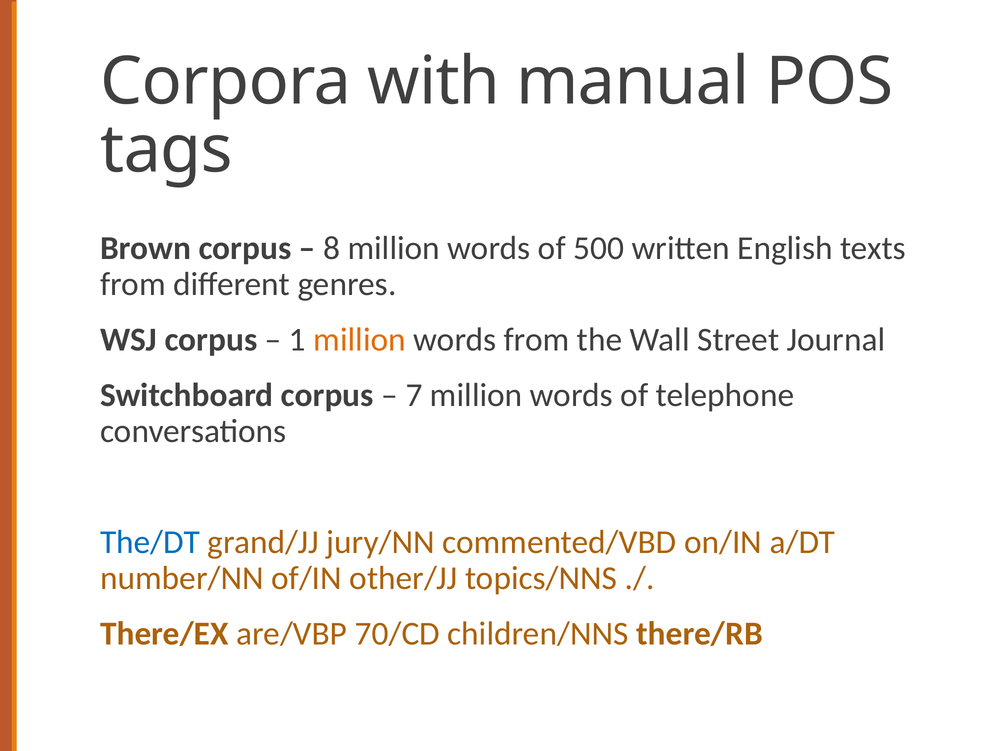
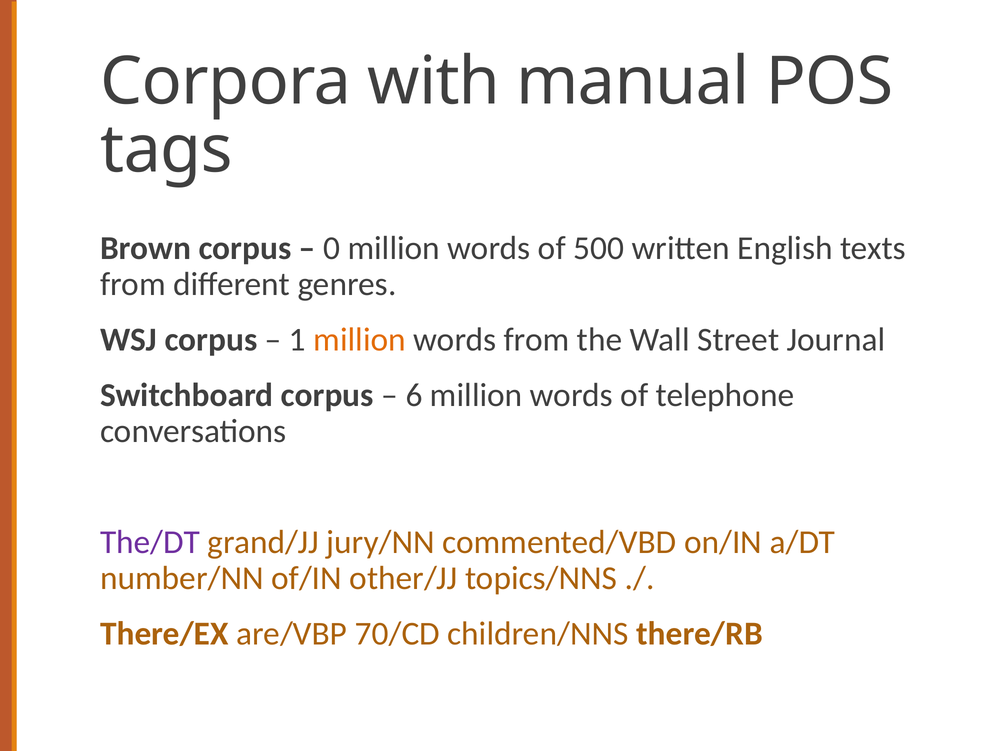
8: 8 -> 0
7: 7 -> 6
The/DT colour: blue -> purple
